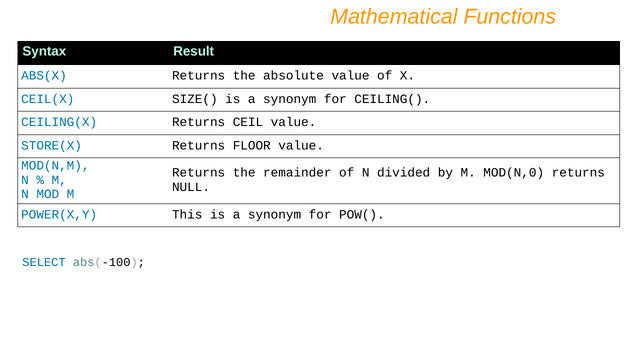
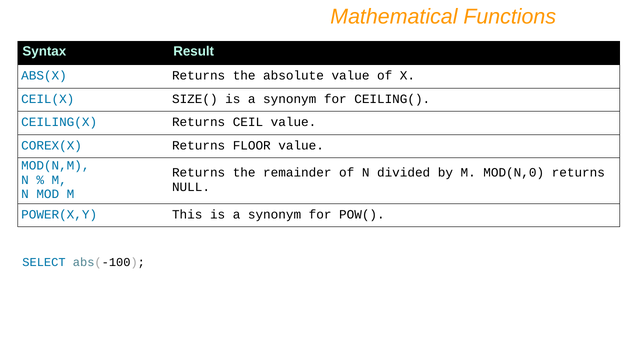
STORE(X: STORE(X -> COREX(X
